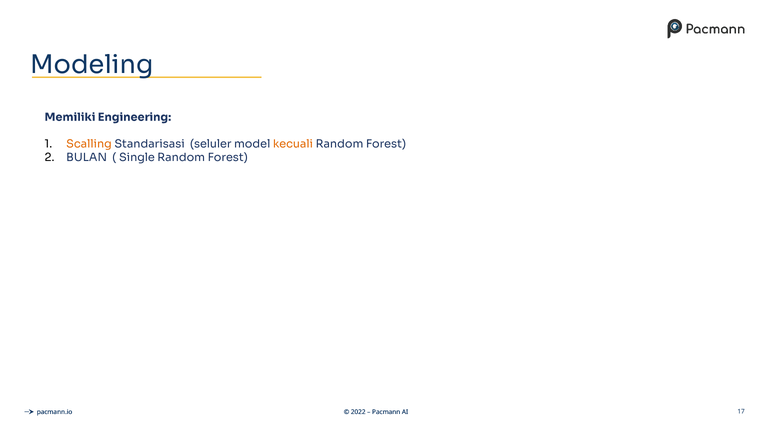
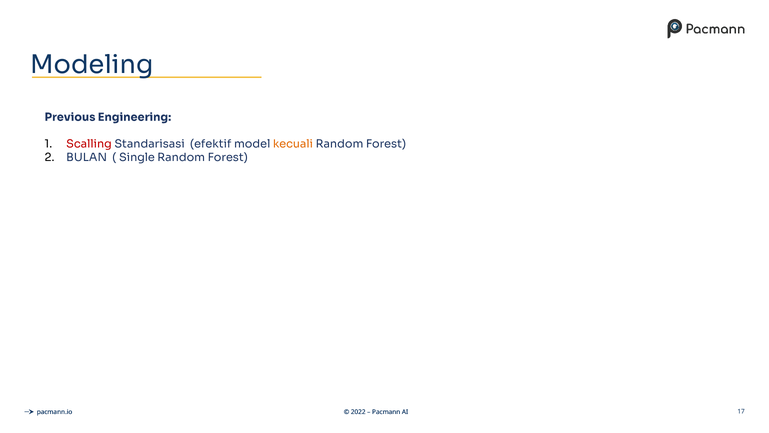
Memiliki: Memiliki -> Previous
Scalling colour: orange -> red
seluler: seluler -> efektif
